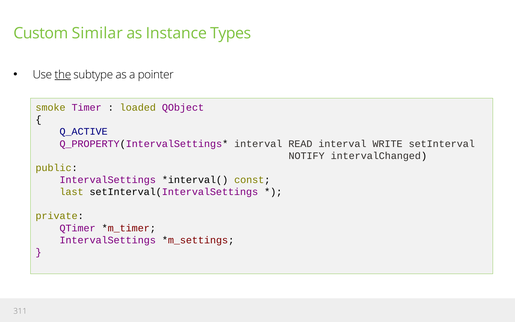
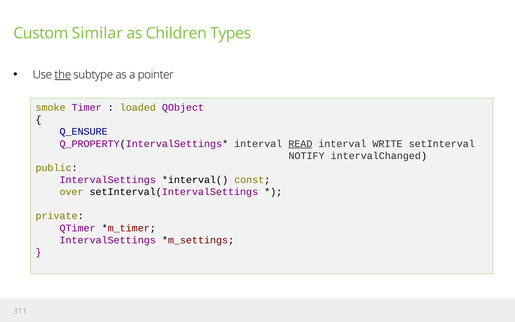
Instance: Instance -> Children
Q_ACTIVE: Q_ACTIVE -> Q_ENSURE
READ underline: none -> present
last: last -> over
